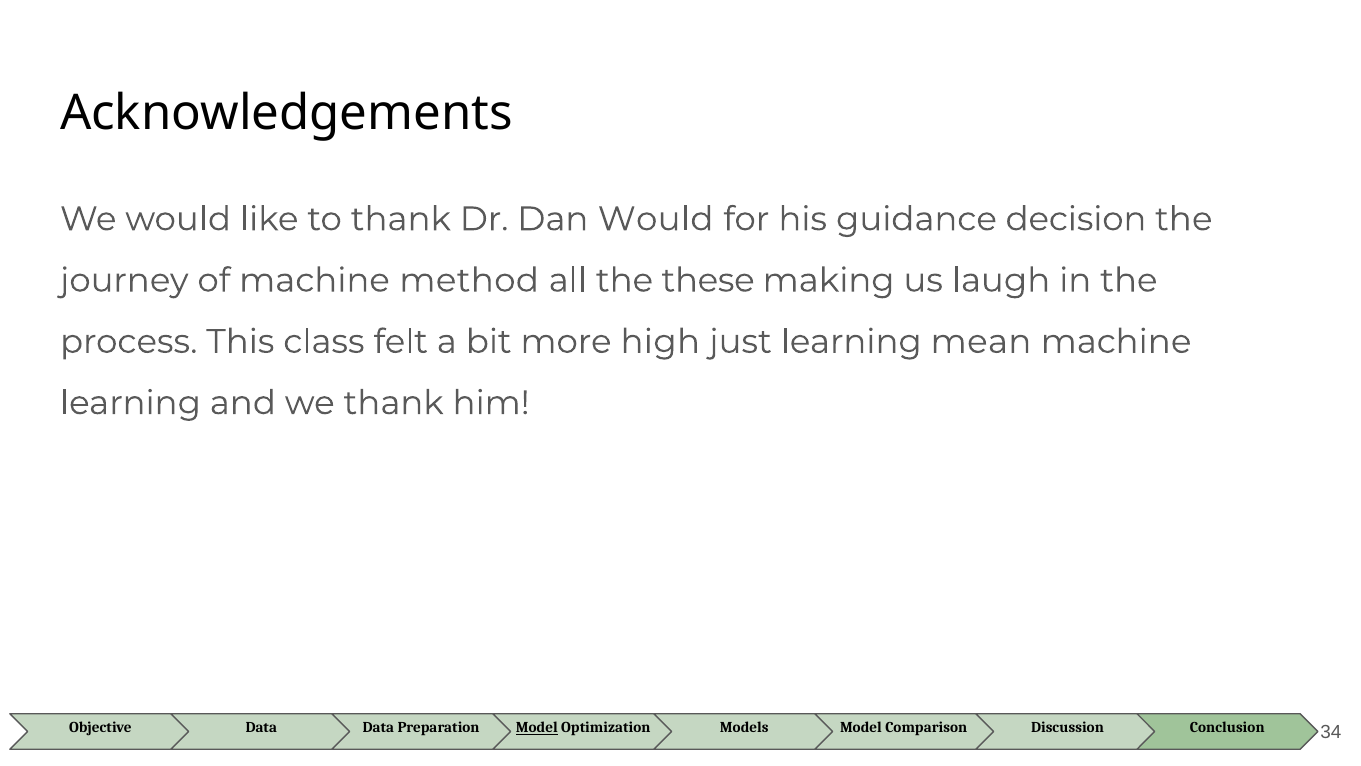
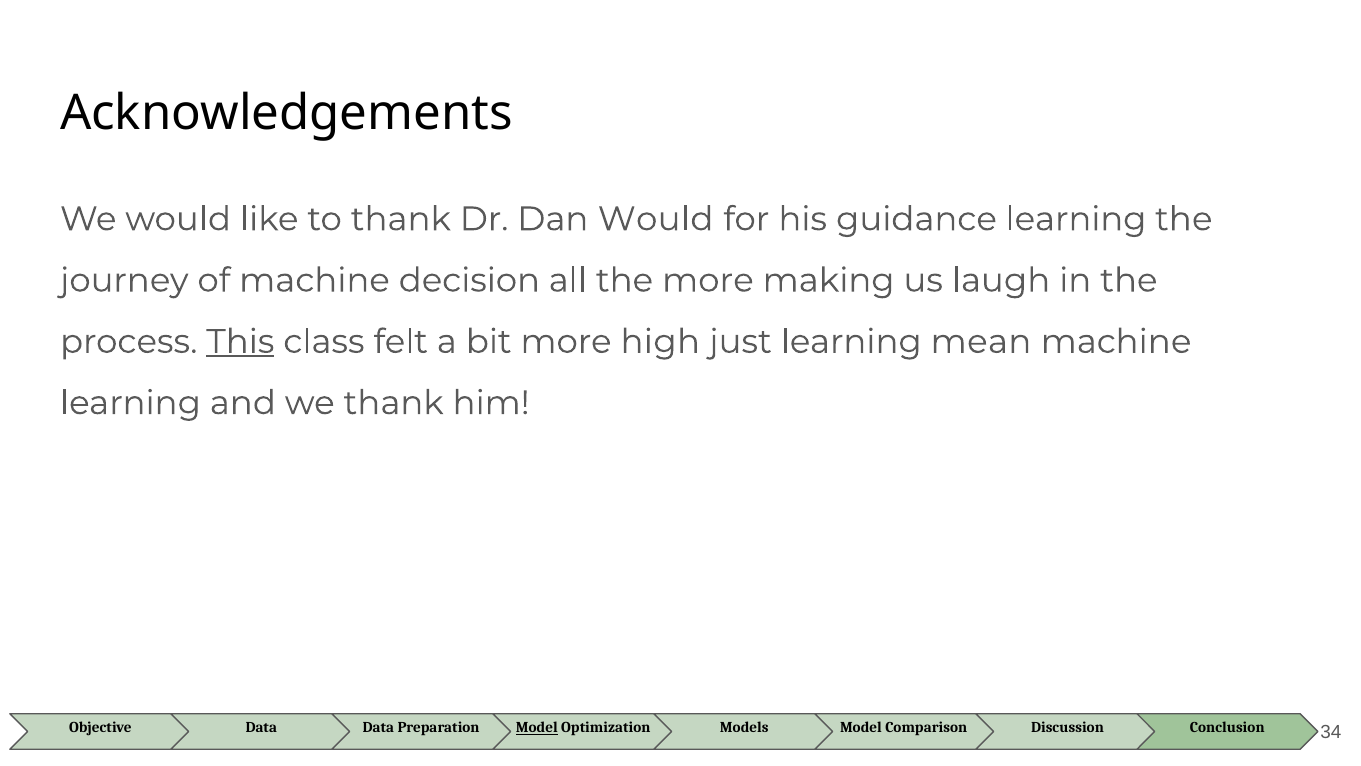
guidance decision: decision -> learning
method: method -> decision
the these: these -> more
This underline: none -> present
